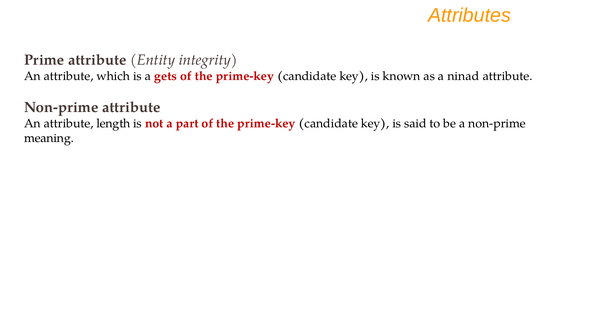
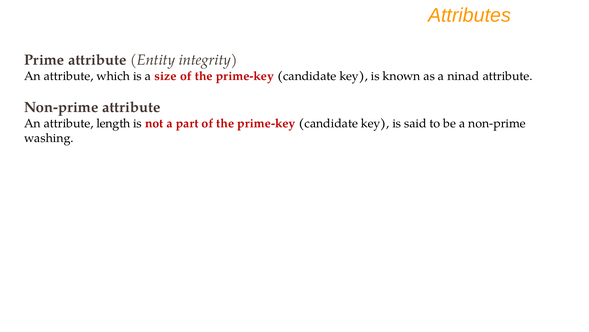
gets: gets -> size
meaning: meaning -> washing
